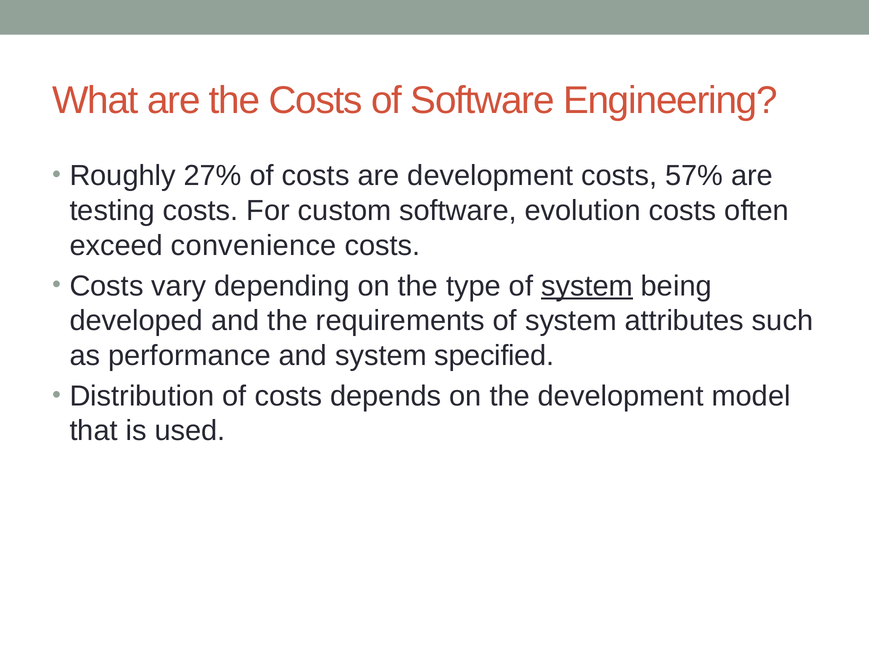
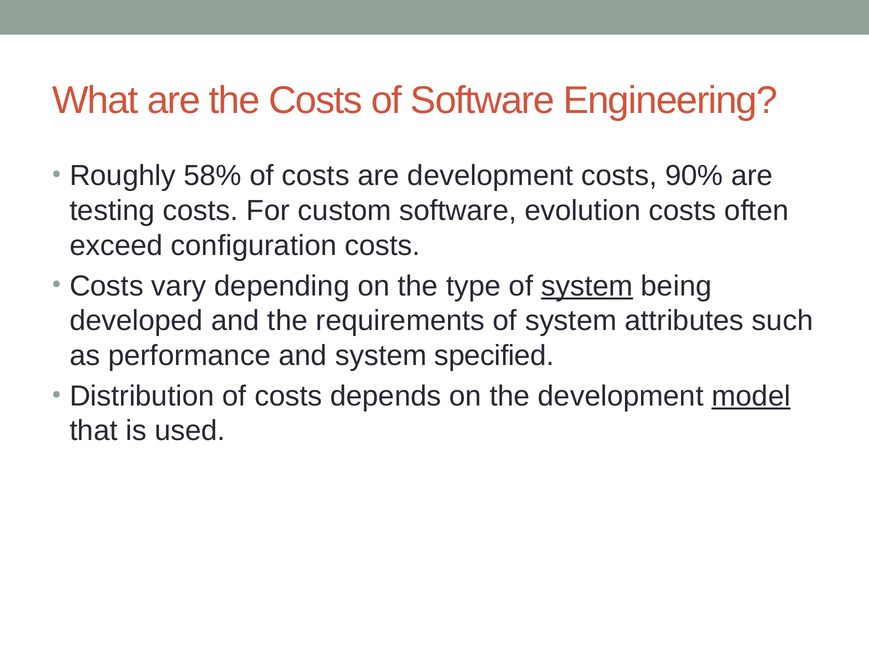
27%: 27% -> 58%
57%: 57% -> 90%
convenience: convenience -> configuration
model underline: none -> present
